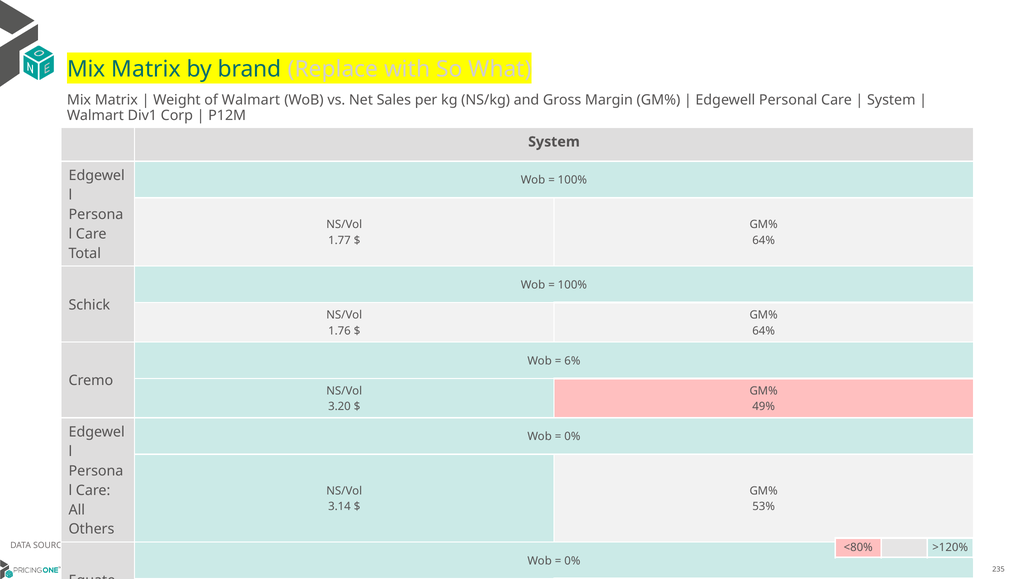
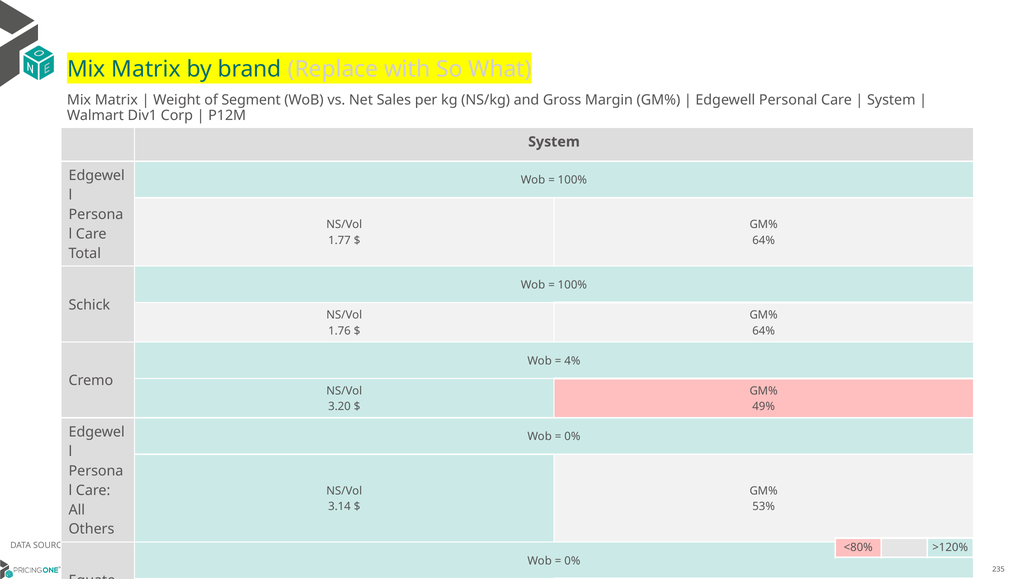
of Walmart: Walmart -> Segment
6%: 6% -> 4%
